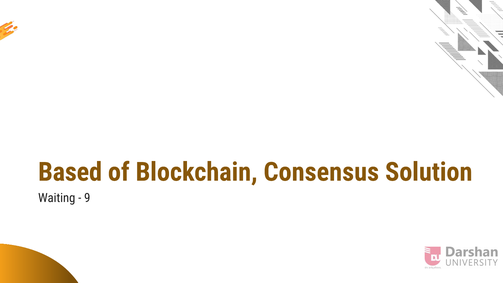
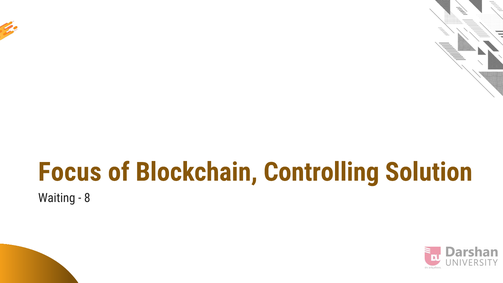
Based: Based -> Focus
Consensus: Consensus -> Controlling
9: 9 -> 8
